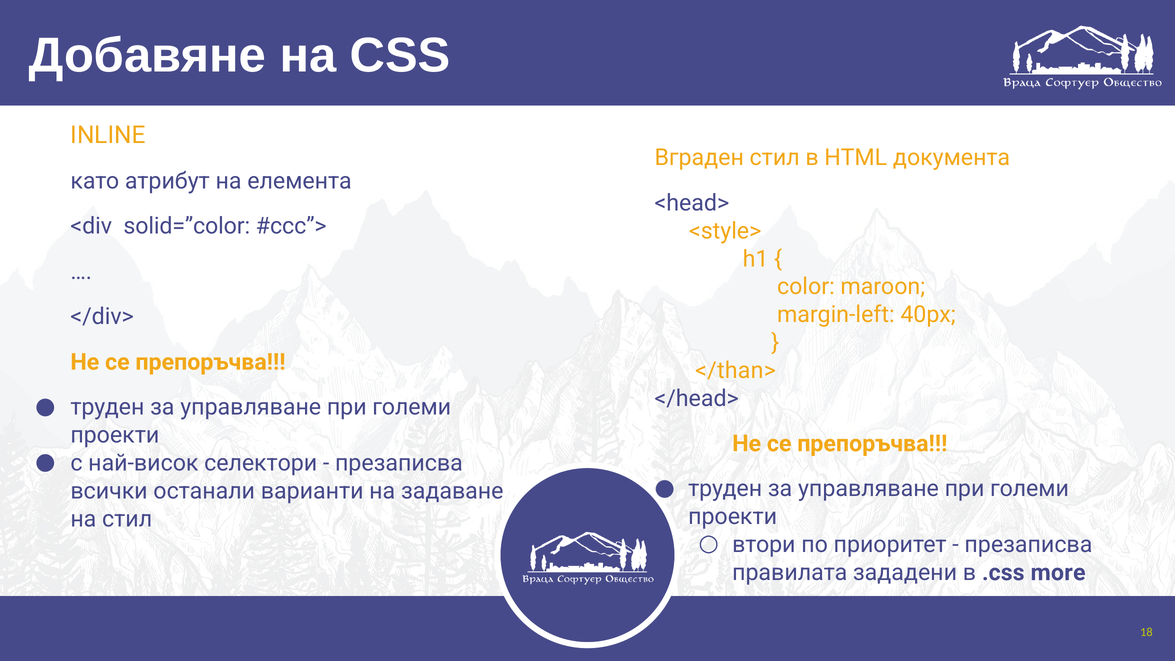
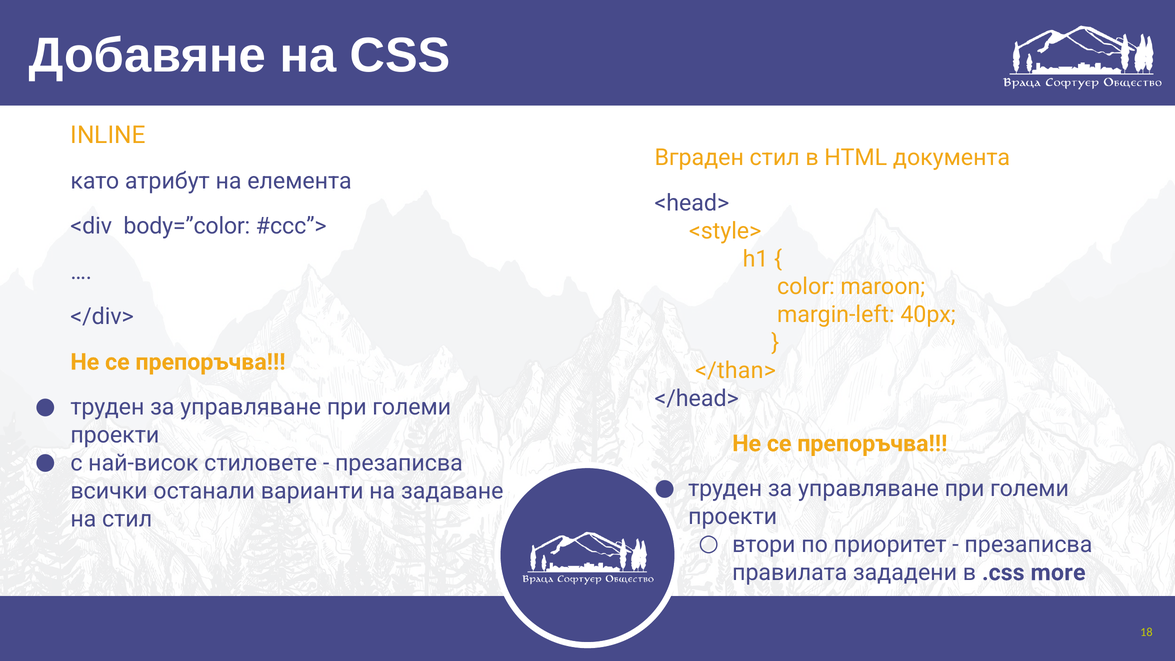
solid=”color: solid=”color -> body=”color
селектори: селектори -> стиловете
